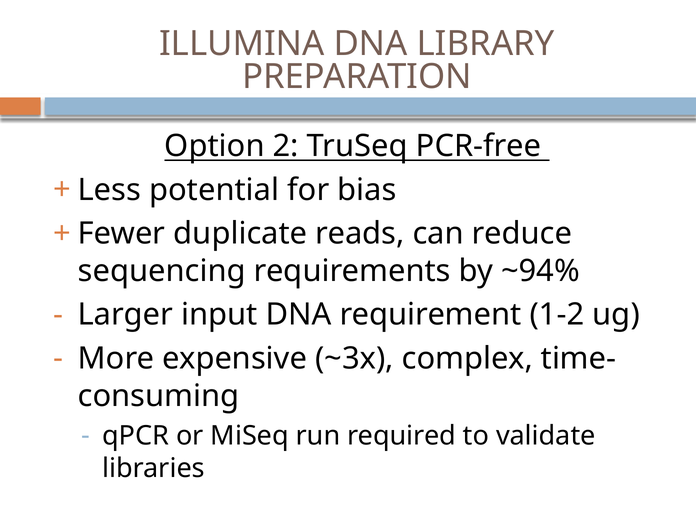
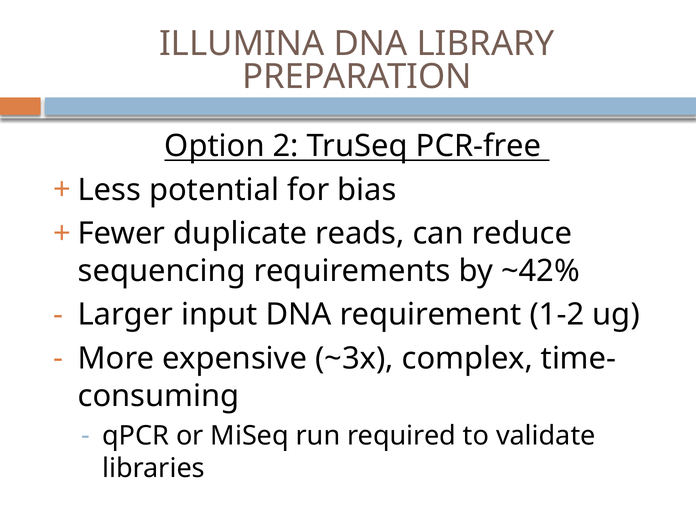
~94%: ~94% -> ~42%
